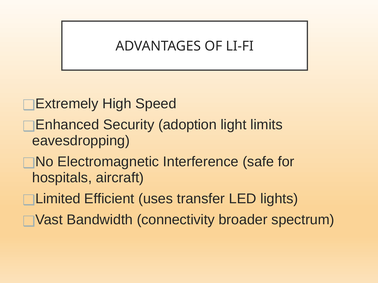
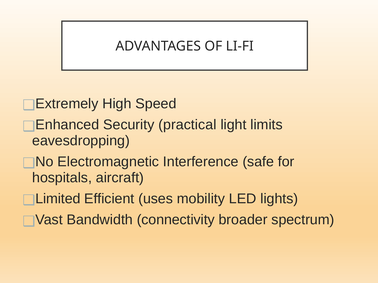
adoption: adoption -> practical
transfer: transfer -> mobility
